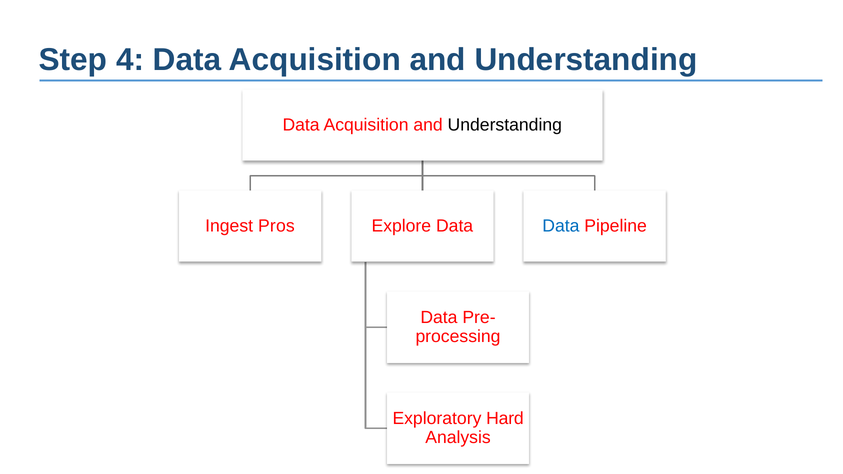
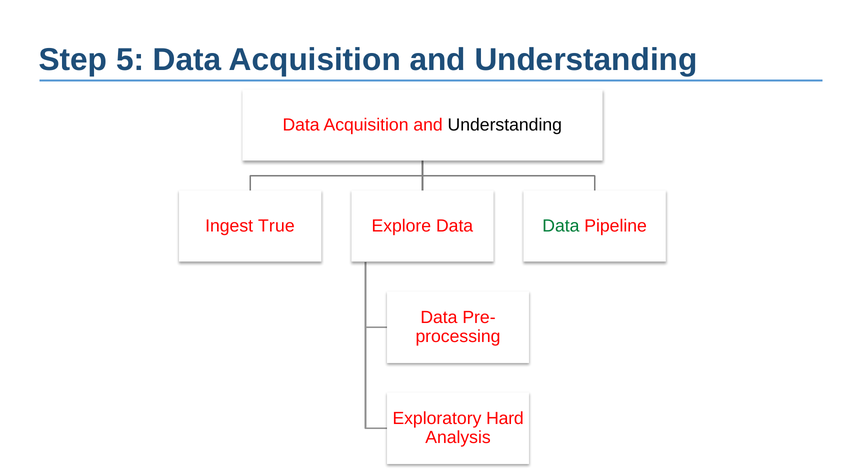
4: 4 -> 5
Pros: Pros -> True
Data at (561, 226) colour: blue -> green
